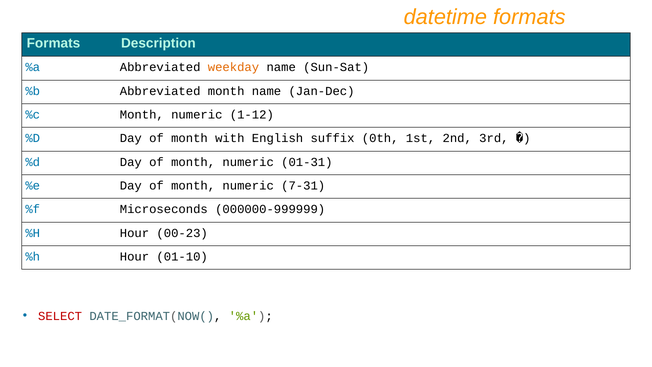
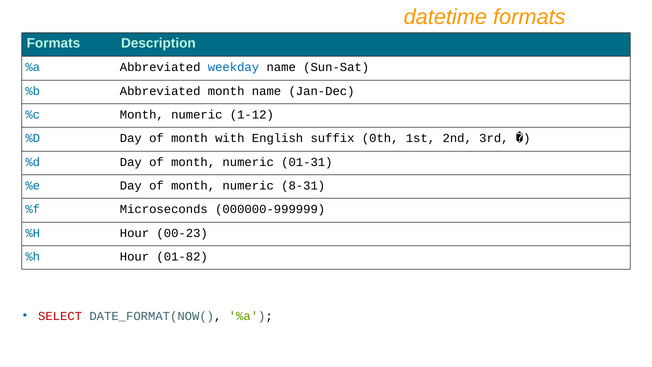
weekday colour: orange -> blue
7-31: 7-31 -> 8-31
01-10: 01-10 -> 01-82
